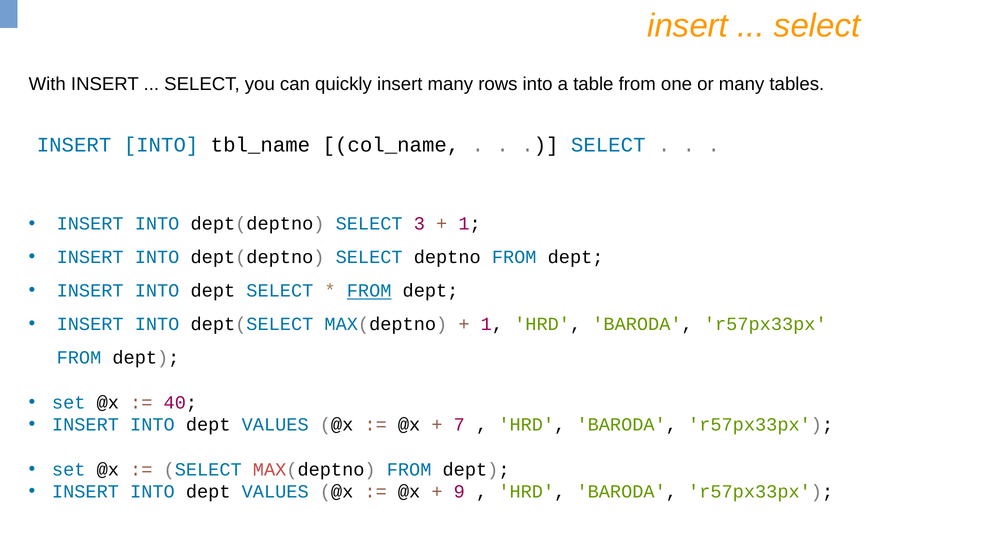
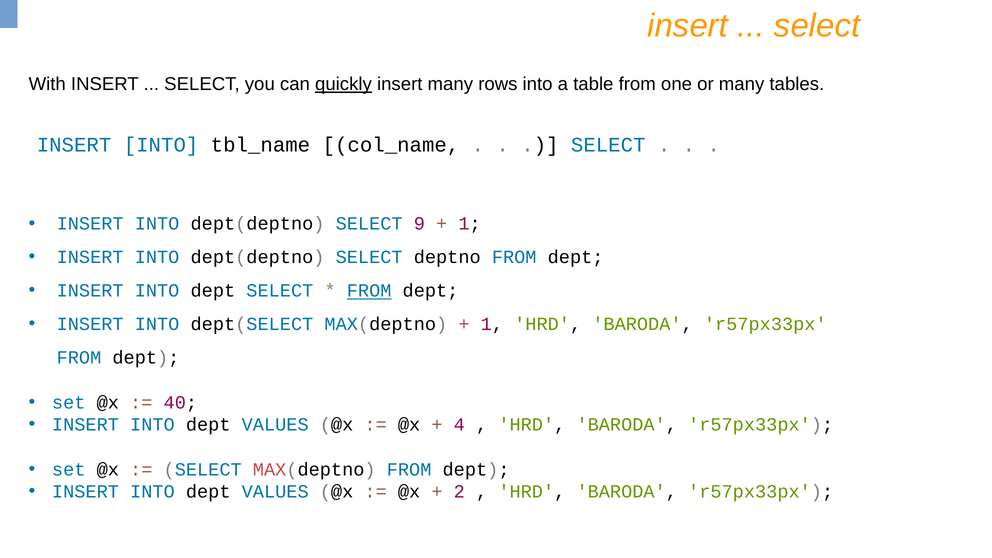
quickly underline: none -> present
3: 3 -> 9
7: 7 -> 4
9: 9 -> 2
